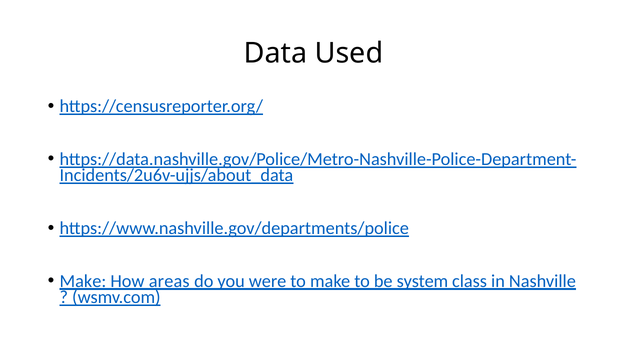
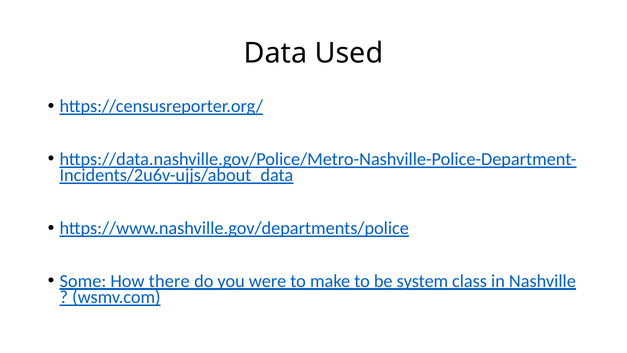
Make at (83, 281): Make -> Some
areas: areas -> there
